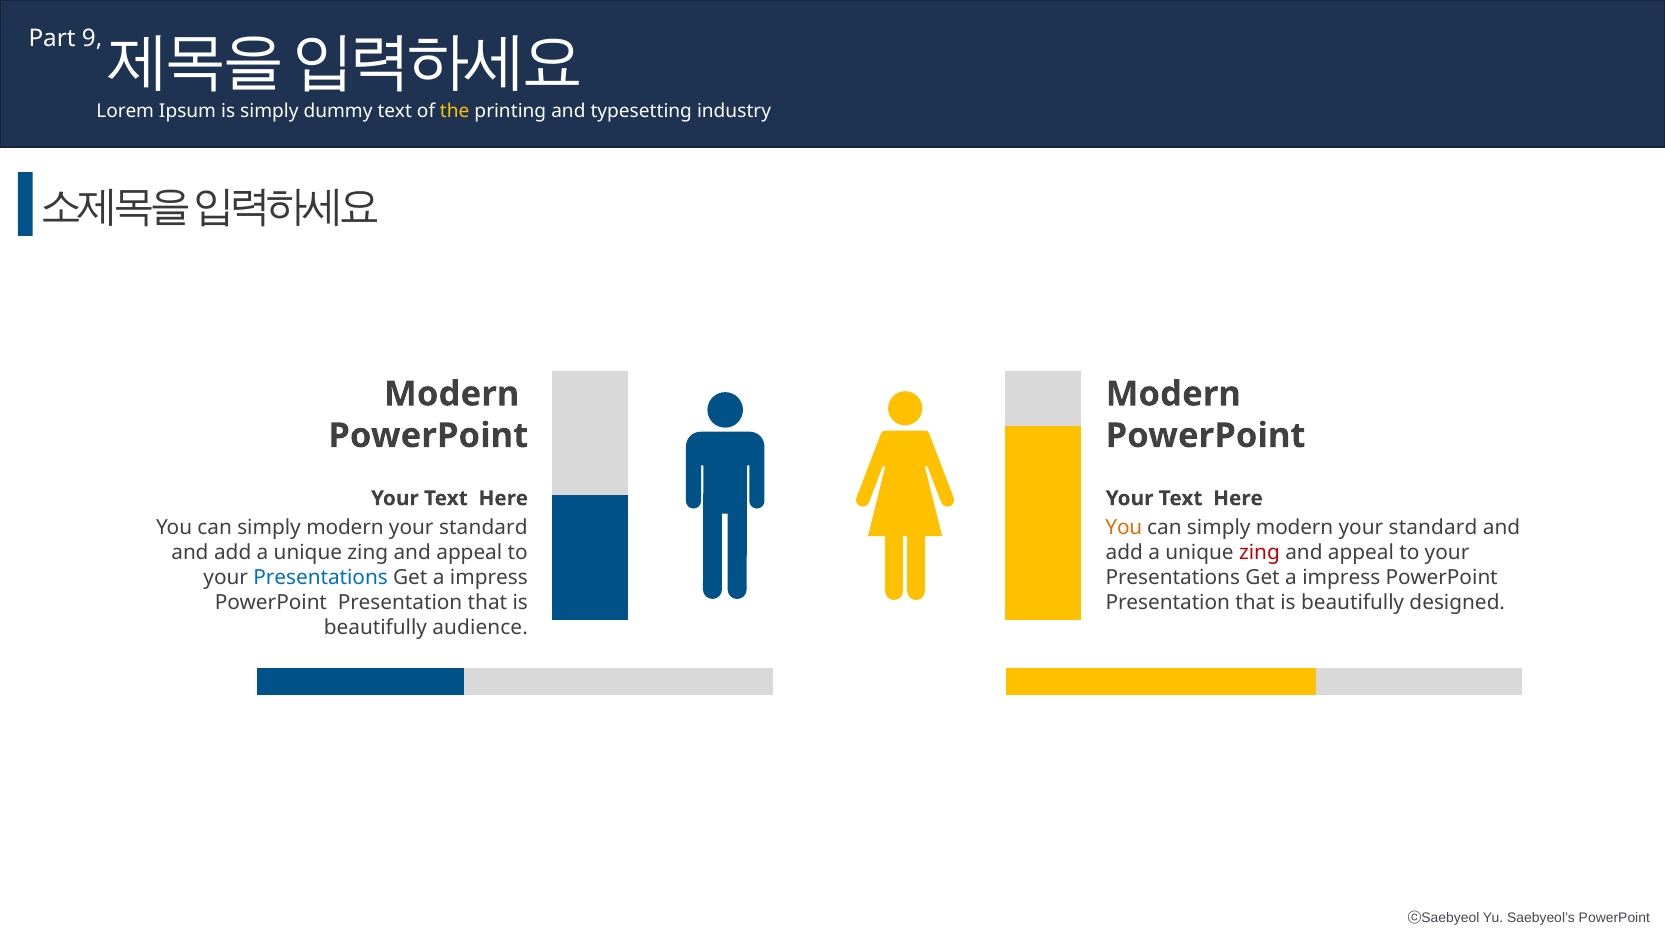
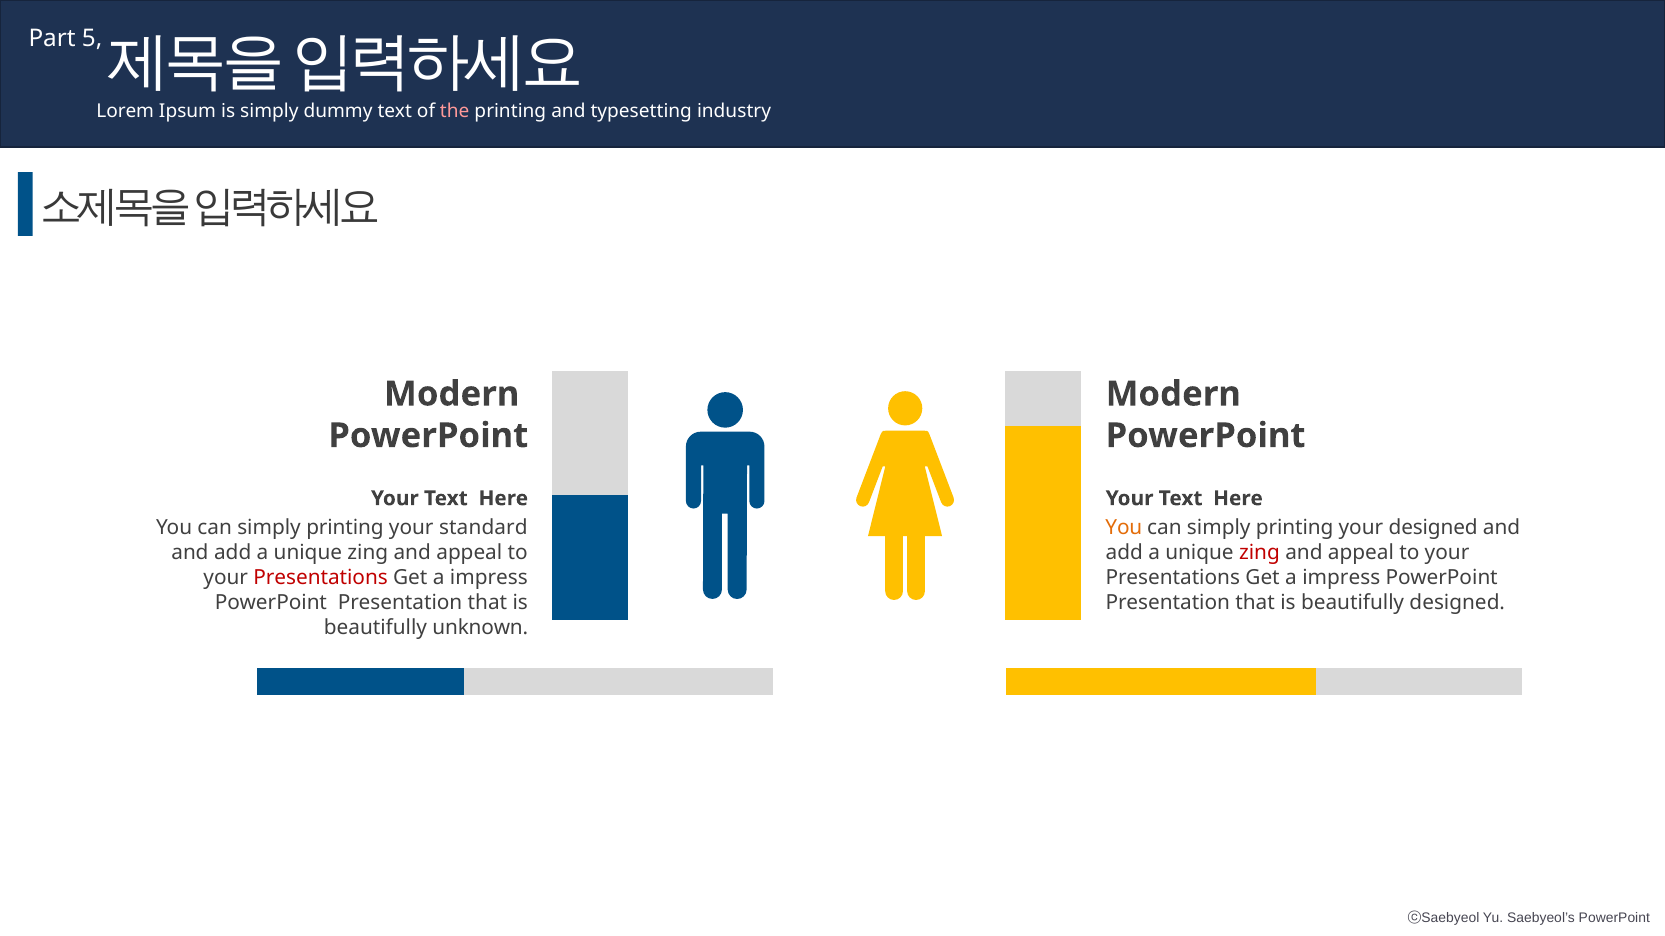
9: 9 -> 5
the colour: yellow -> pink
modern at (345, 528): modern -> printing
modern at (1295, 528): modern -> printing
standard at (1433, 528): standard -> designed
Presentations at (321, 578) colour: blue -> red
audience: audience -> unknown
